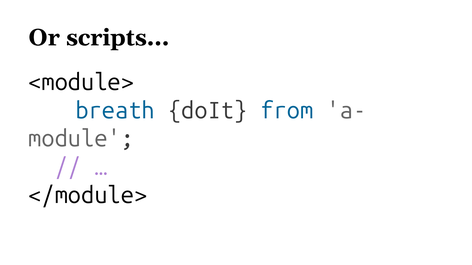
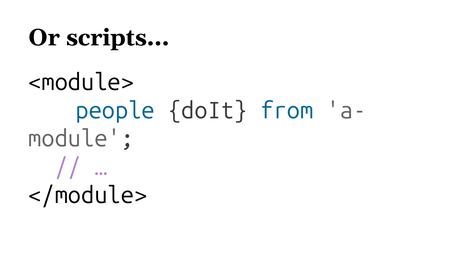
breath: breath -> people
